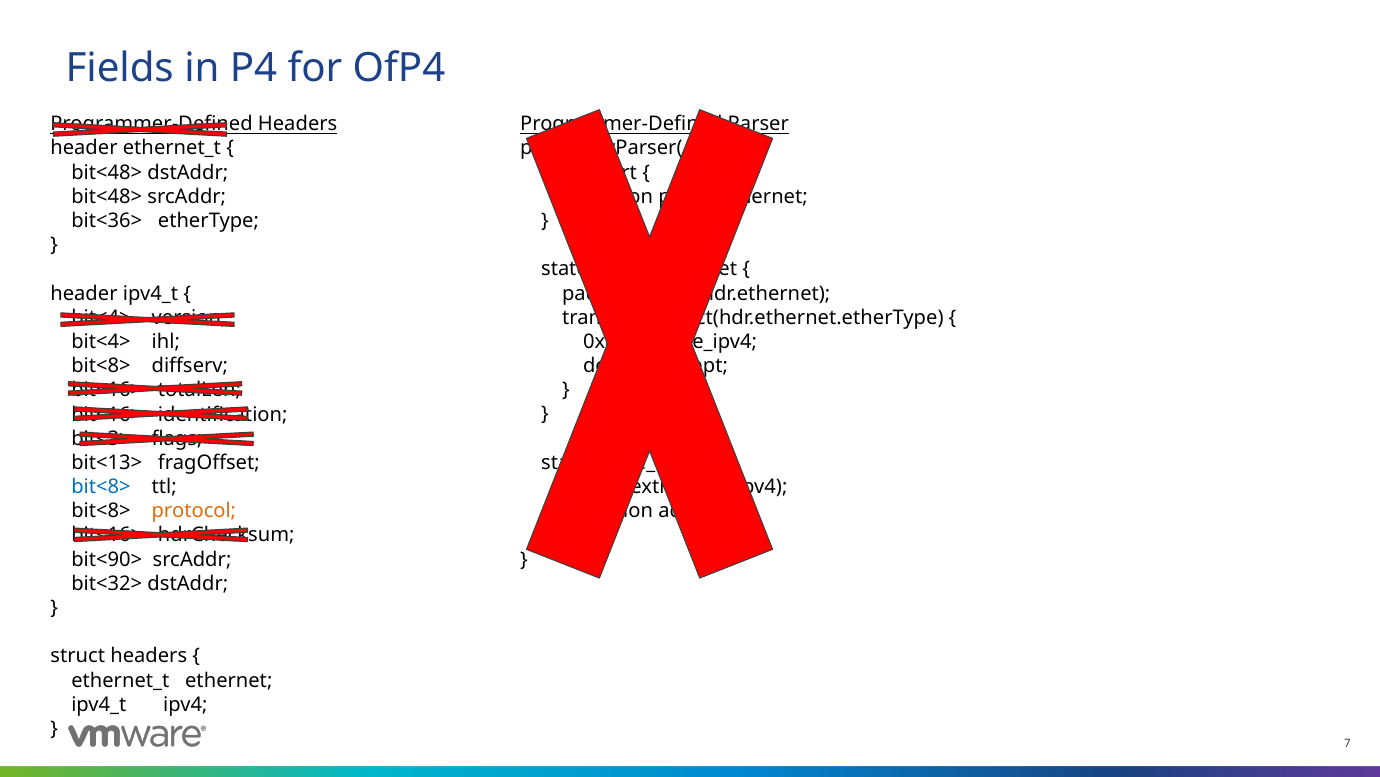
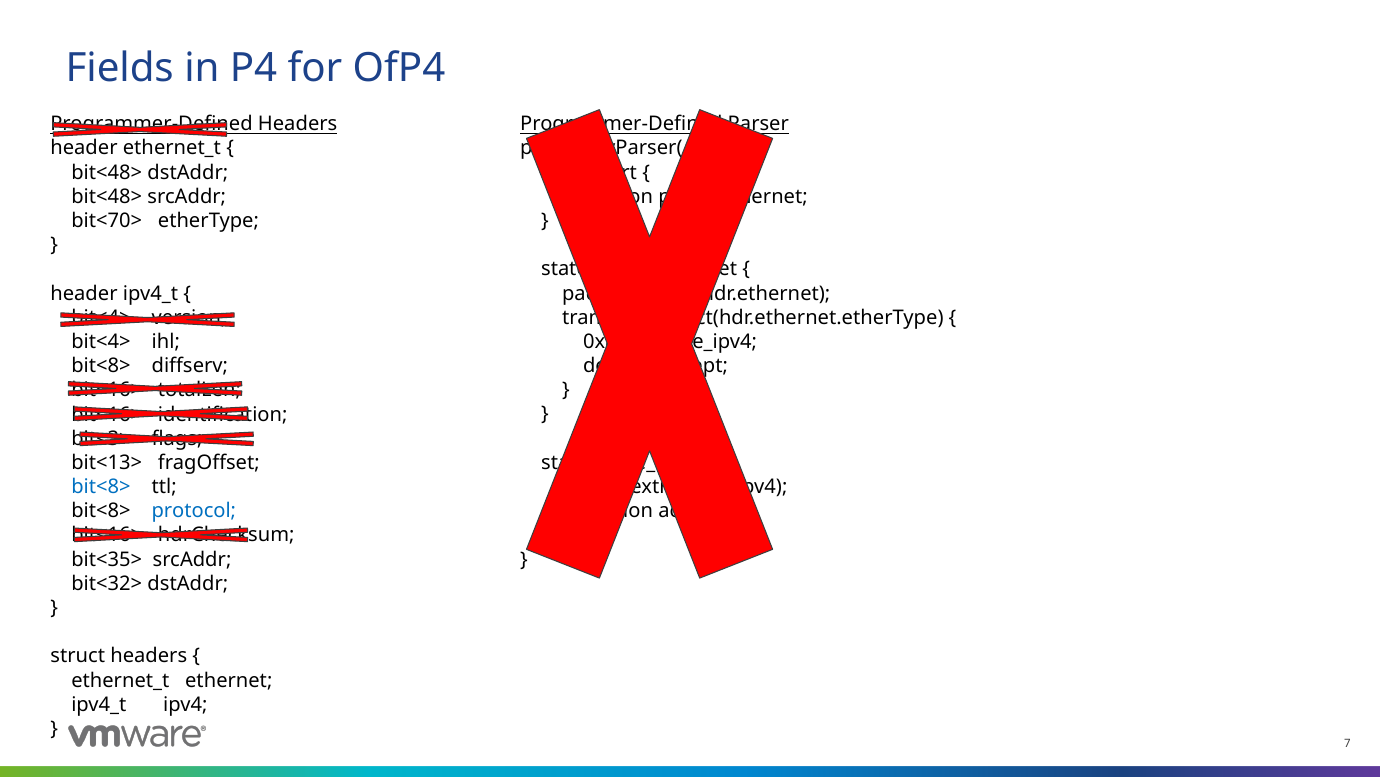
bit<36>: bit<36> -> bit<70>
protocol colour: orange -> blue
bit<90>: bit<90> -> bit<35>
